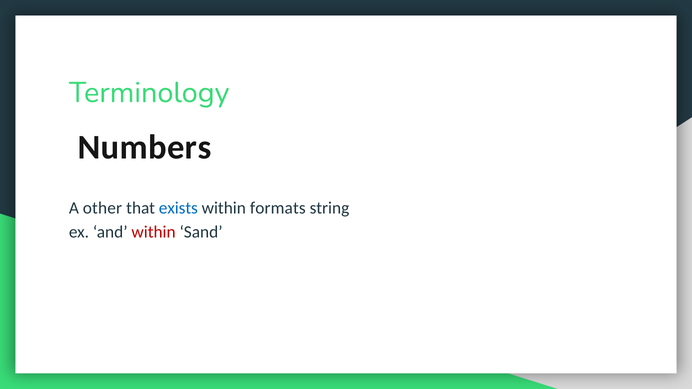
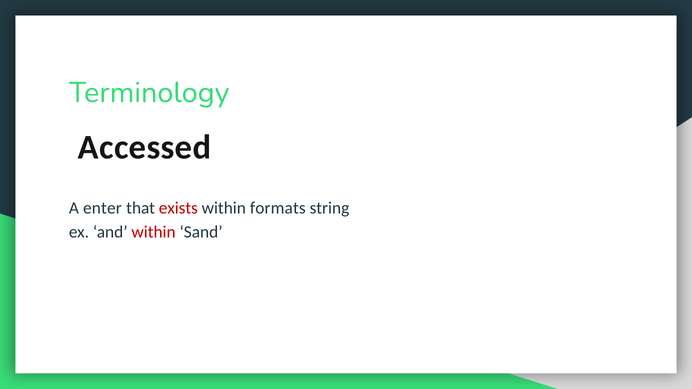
Numbers: Numbers -> Accessed
other: other -> enter
exists colour: blue -> red
